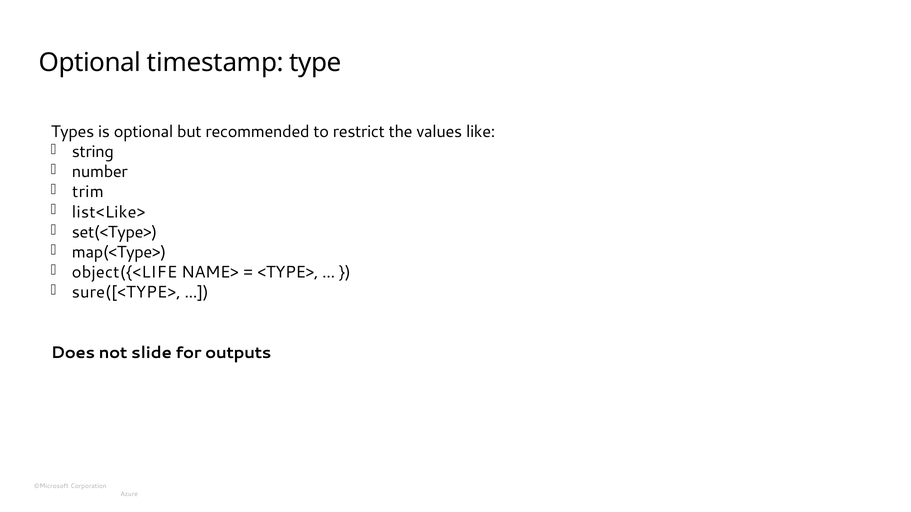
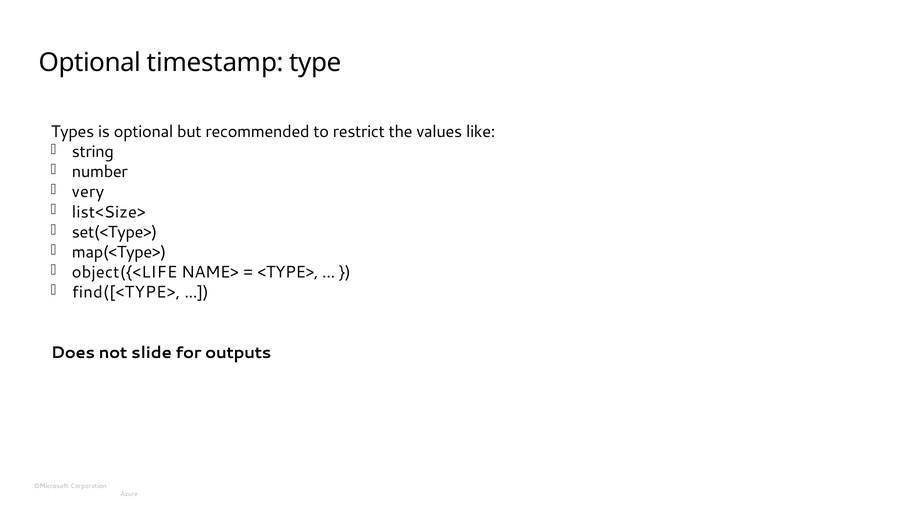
trim: trim -> very
list<Like>: list<Like> -> list<Size>
sure([<TYPE>: sure([<TYPE> -> find([<TYPE>
